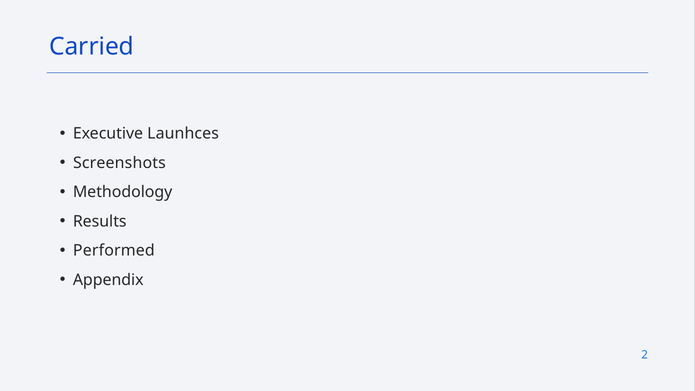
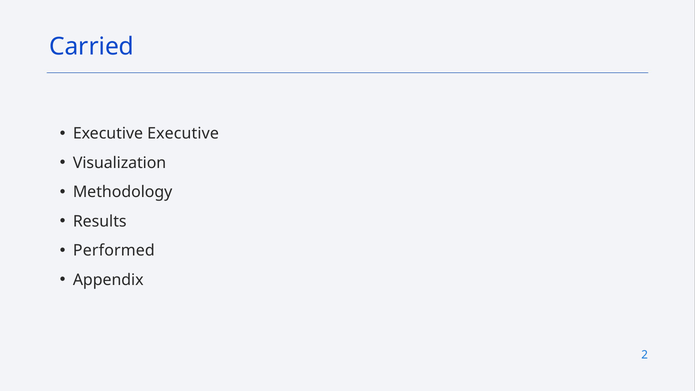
Executive Launhces: Launhces -> Executive
Screenshots: Screenshots -> Visualization
